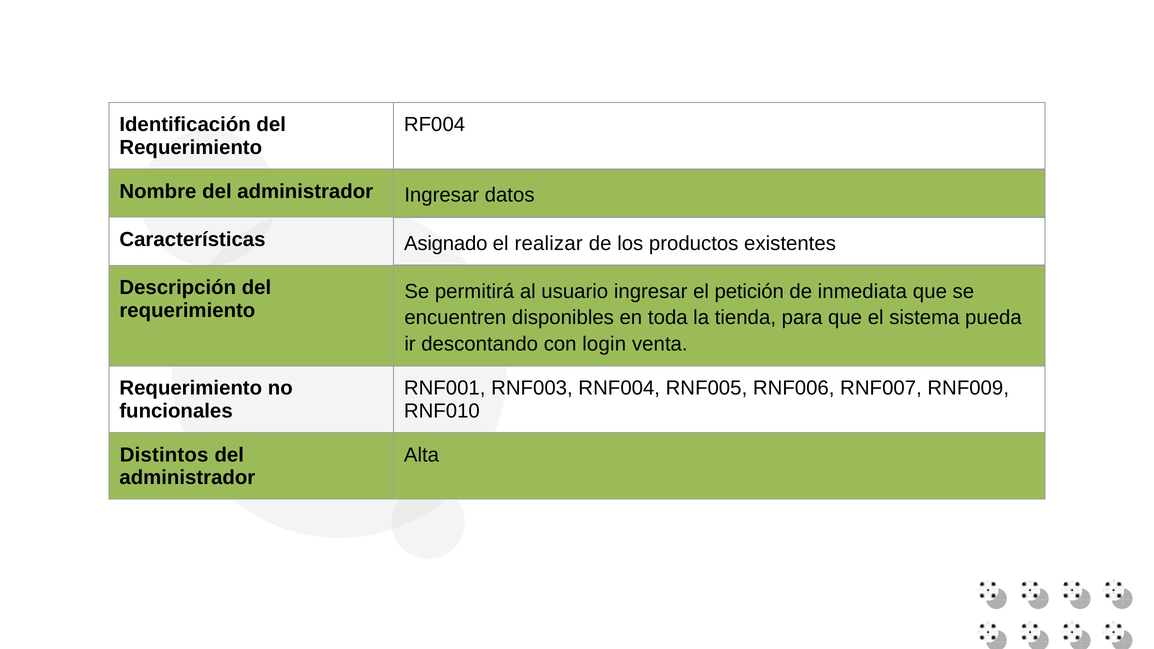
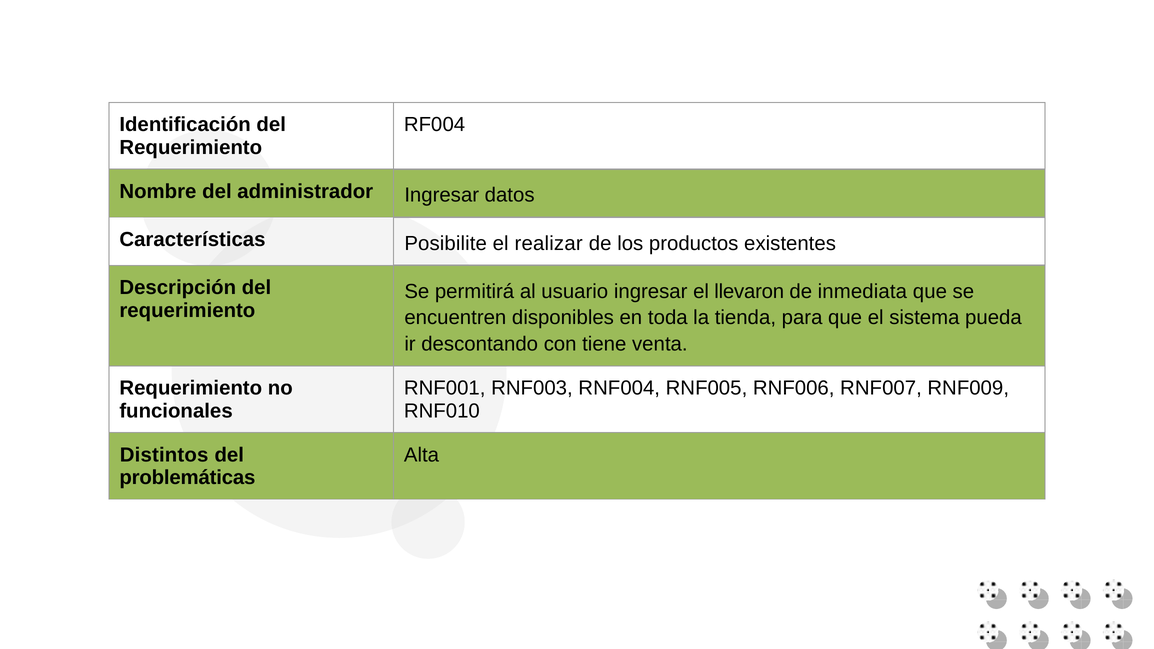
Asignado: Asignado -> Posibilite
petición: petición -> llevaron
login: login -> tiene
administrador at (187, 478): administrador -> problemáticas
